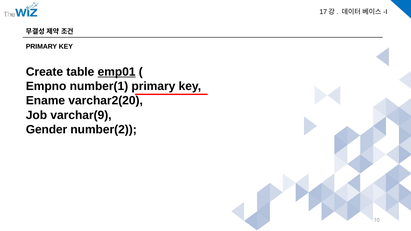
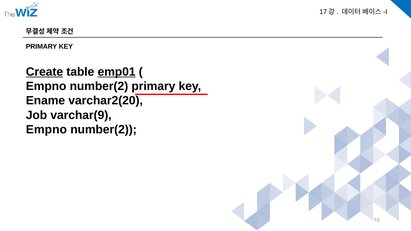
Create underline: none -> present
number(1 at (99, 86): number(1 -> number(2
Gender at (47, 130): Gender -> Empno
